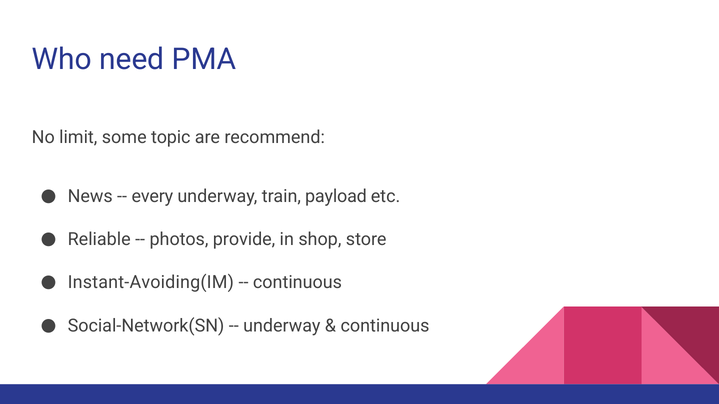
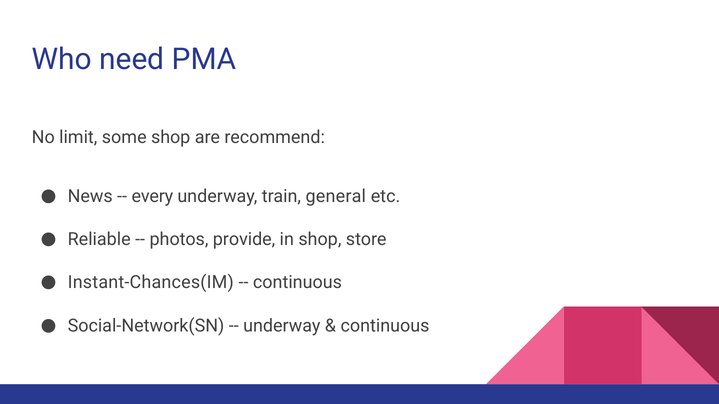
some topic: topic -> shop
payload: payload -> general
Instant-Avoiding(IM: Instant-Avoiding(IM -> Instant-Chances(IM
